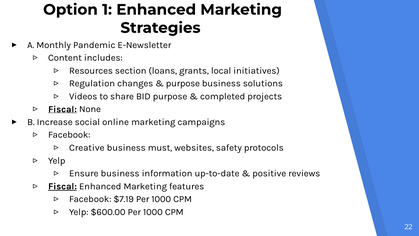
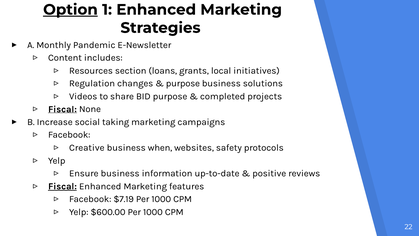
Option underline: none -> present
online: online -> taking
must: must -> when
